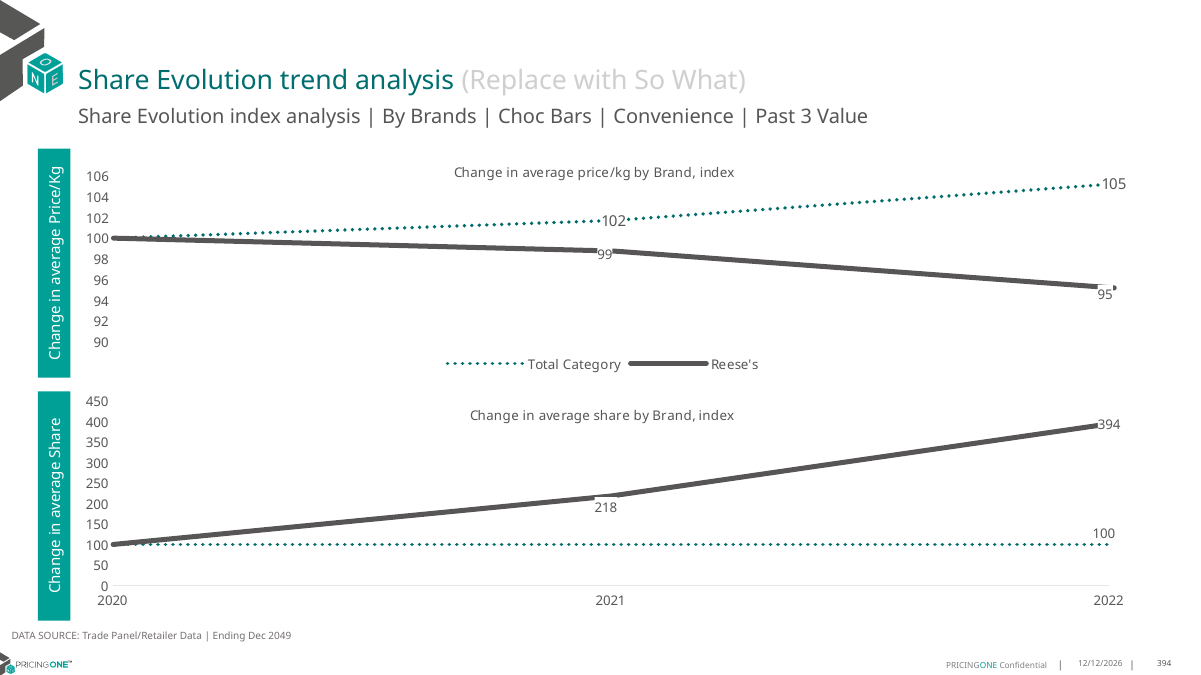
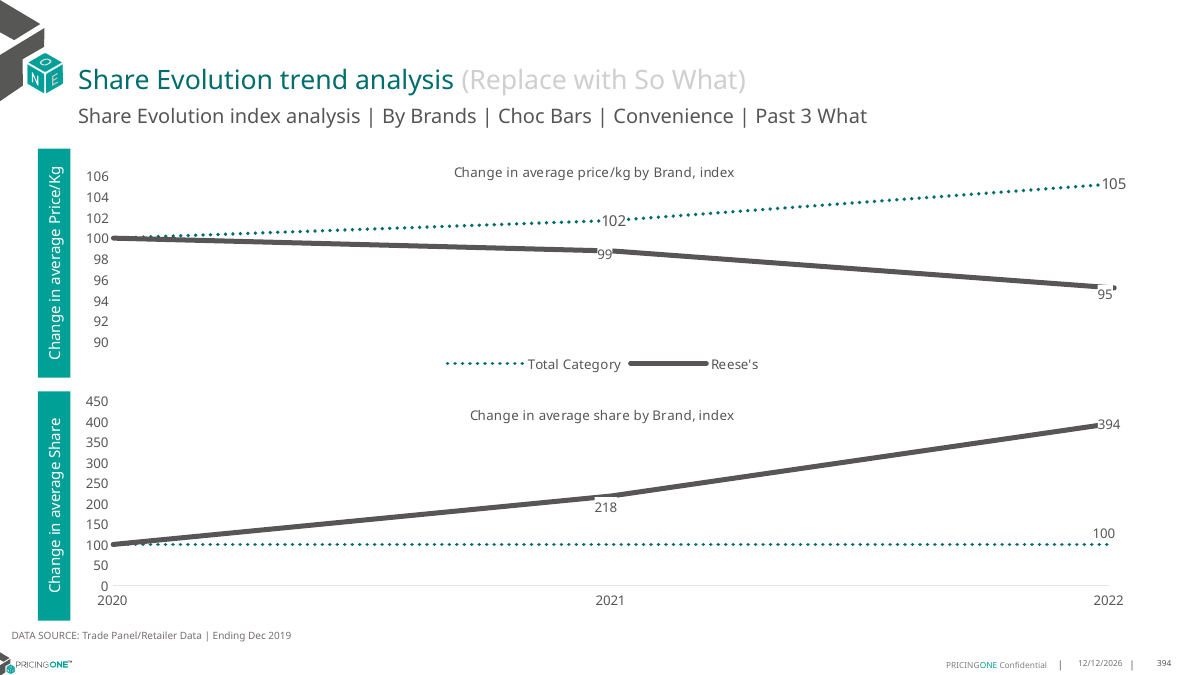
3 Value: Value -> What
2049: 2049 -> 2019
